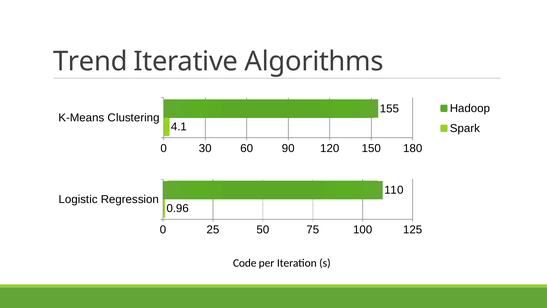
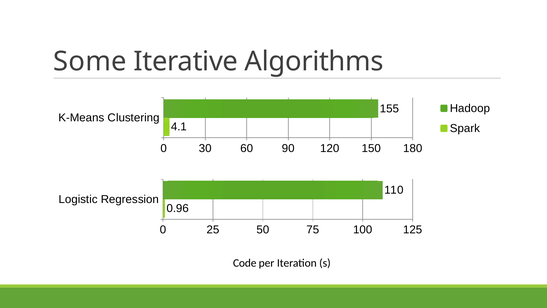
Trend: Trend -> Some
